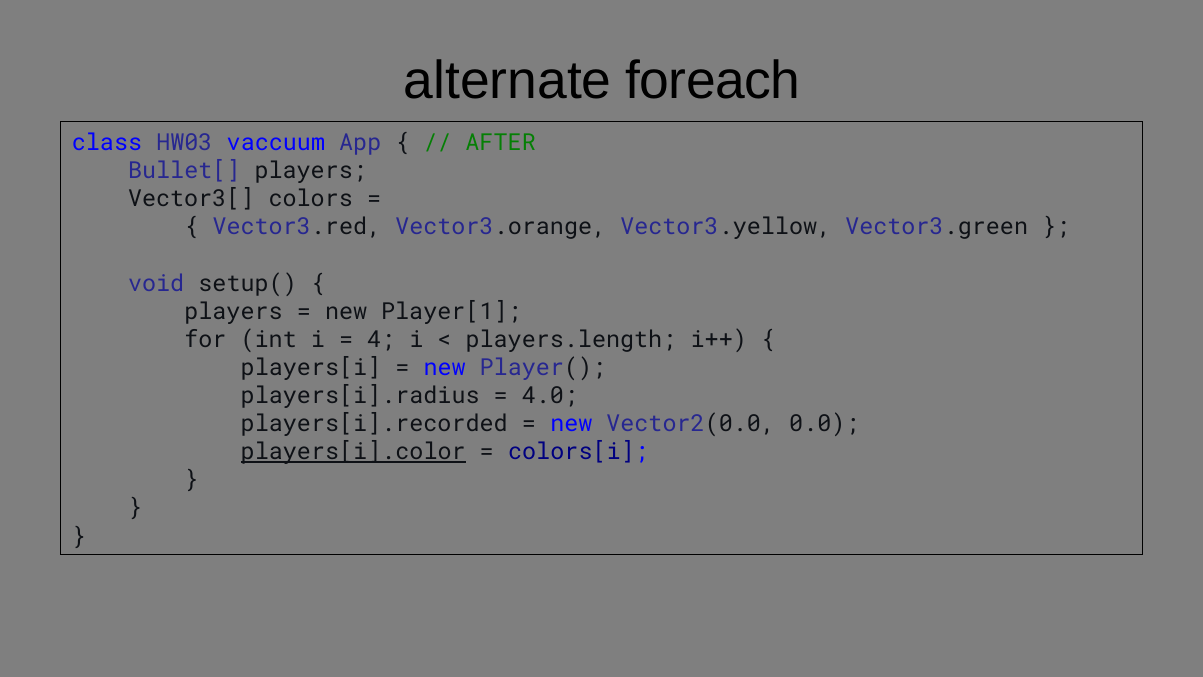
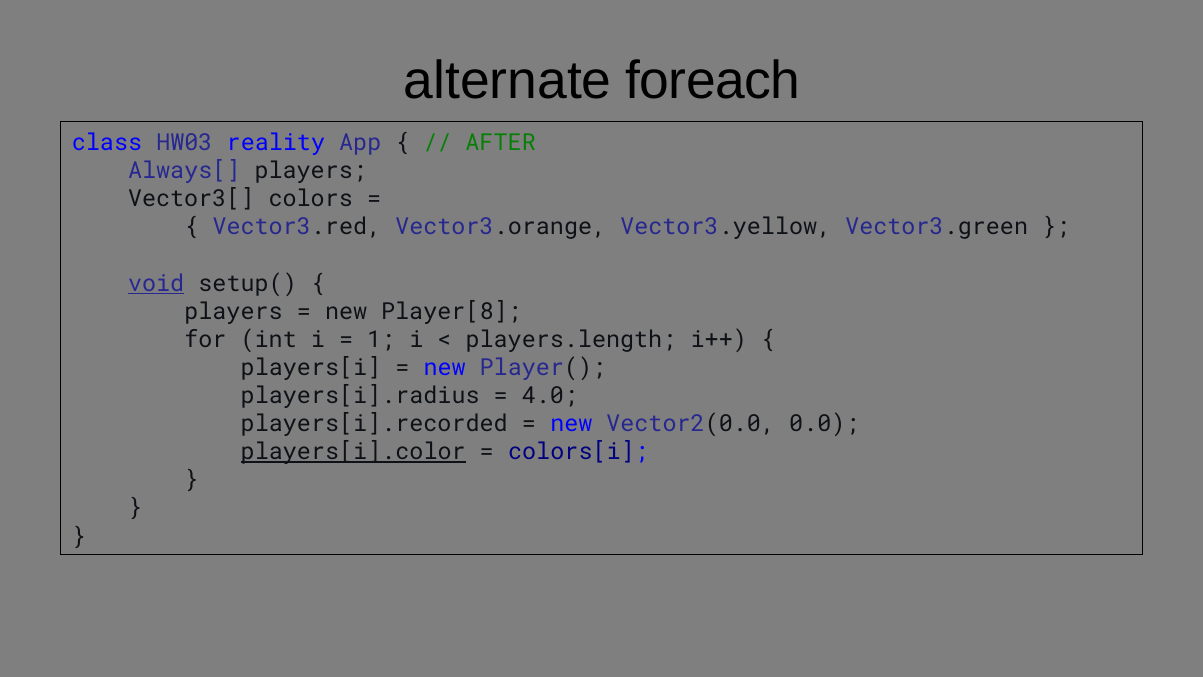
vaccuum: vaccuum -> reality
Bullet[: Bullet[ -> Always[
void underline: none -> present
Player[1: Player[1 -> Player[8
4: 4 -> 1
